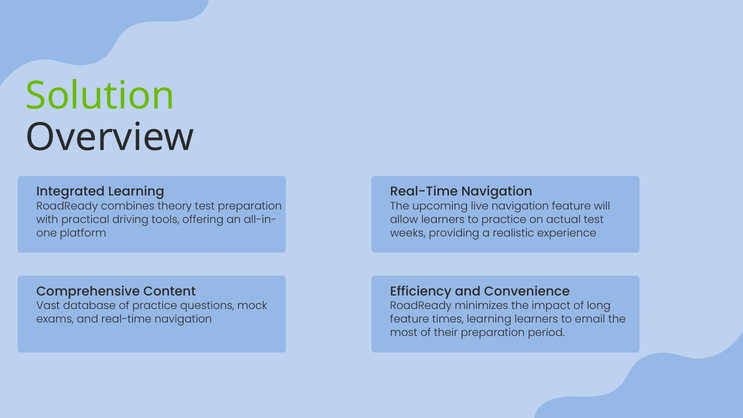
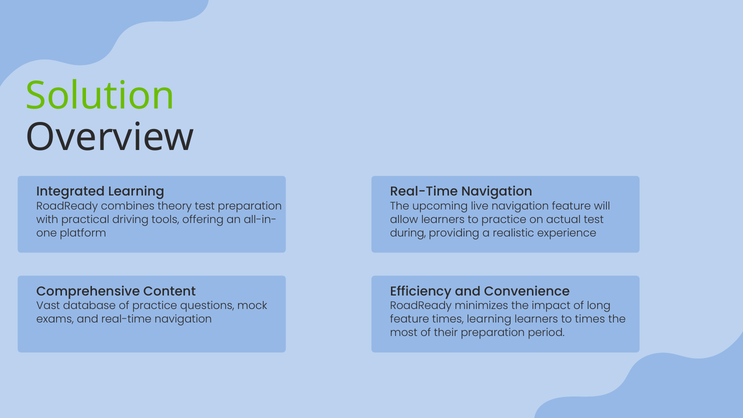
weeks: weeks -> during
to email: email -> times
